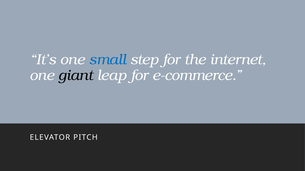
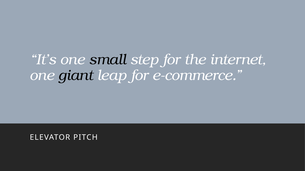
small colour: blue -> black
